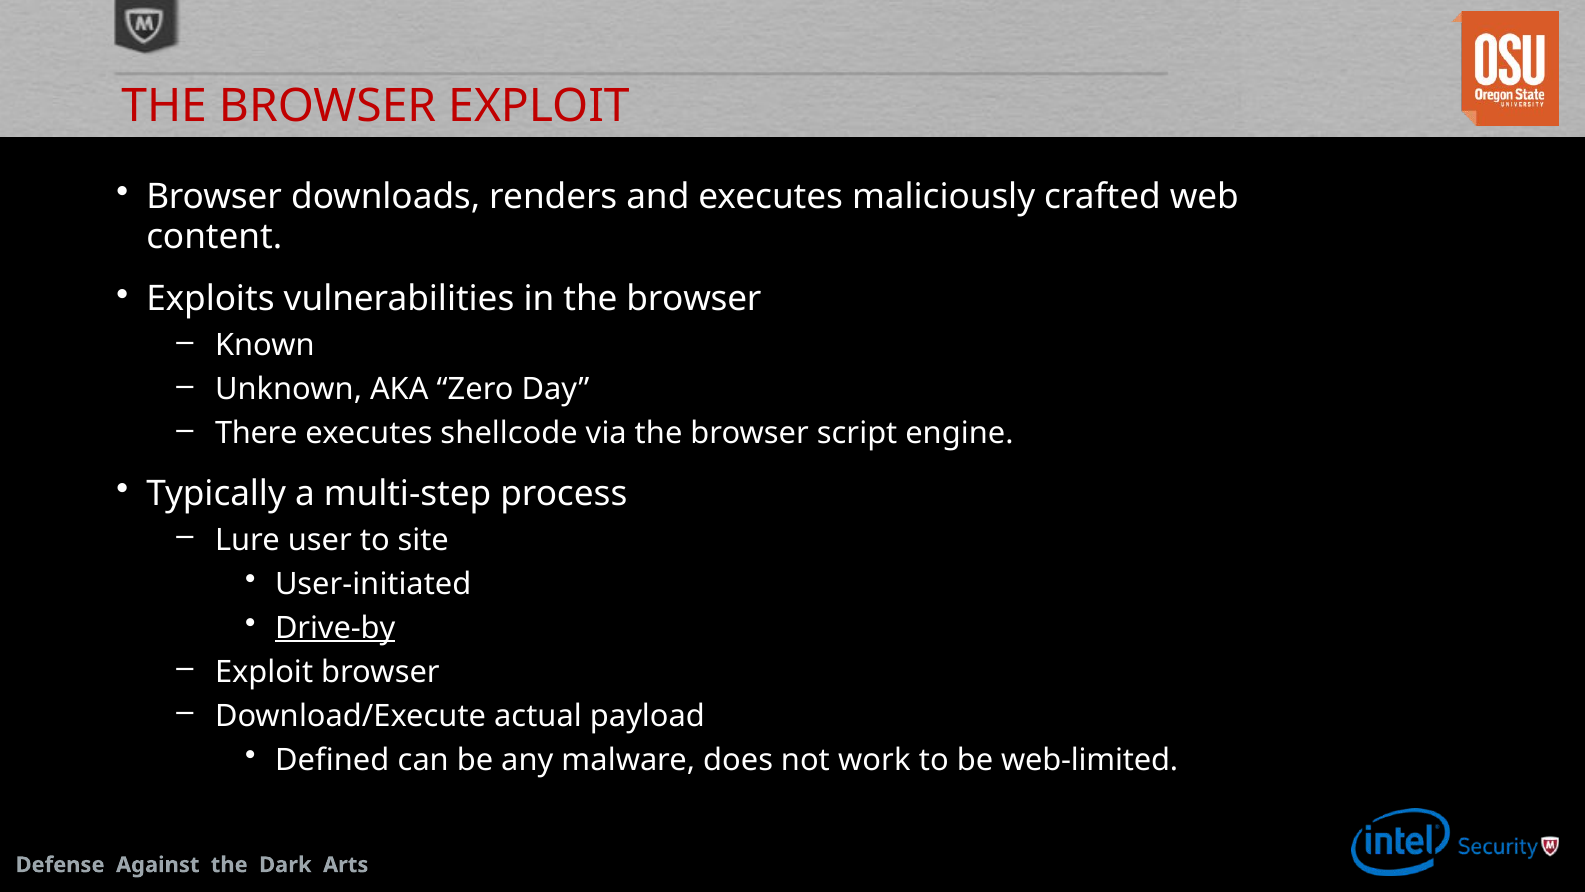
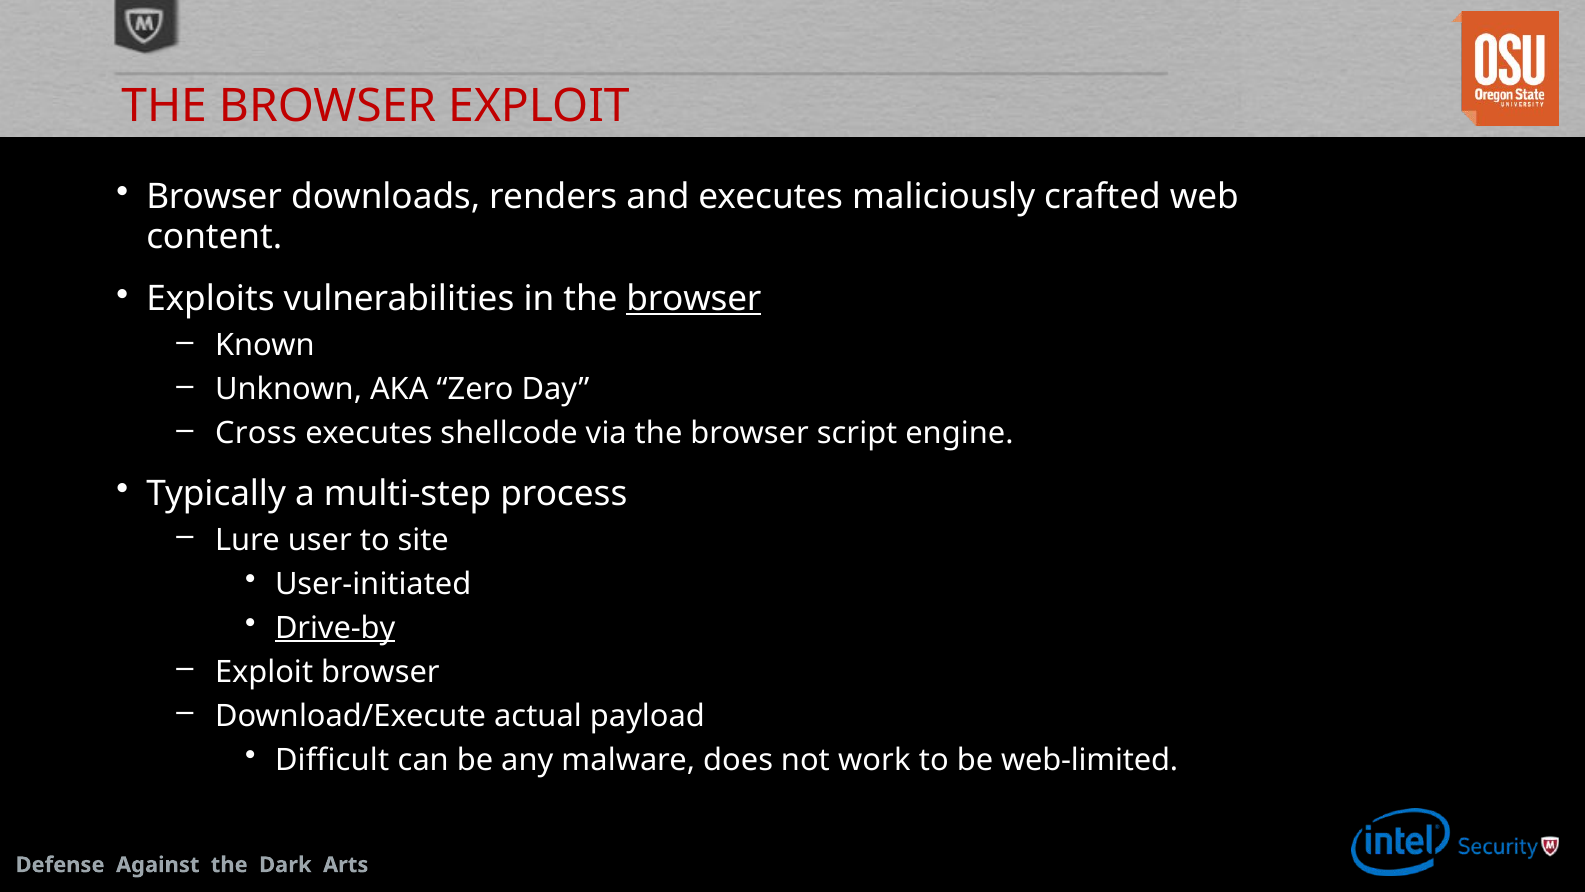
browser at (694, 299) underline: none -> present
There: There -> Cross
Defined: Defined -> Difficult
